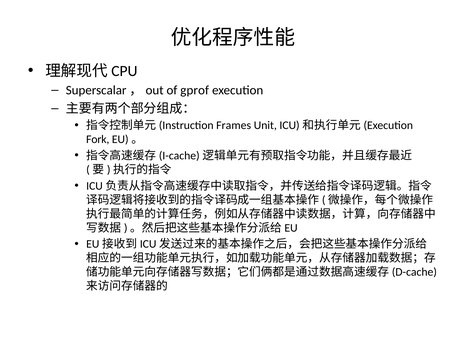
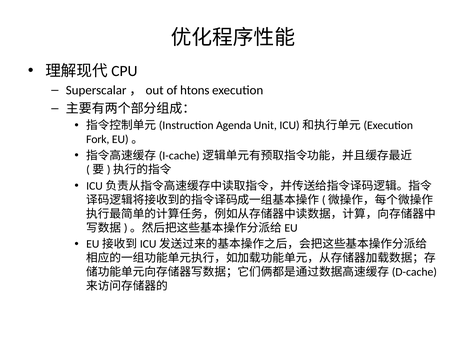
gprof: gprof -> htons
Frames: Frames -> Agenda
